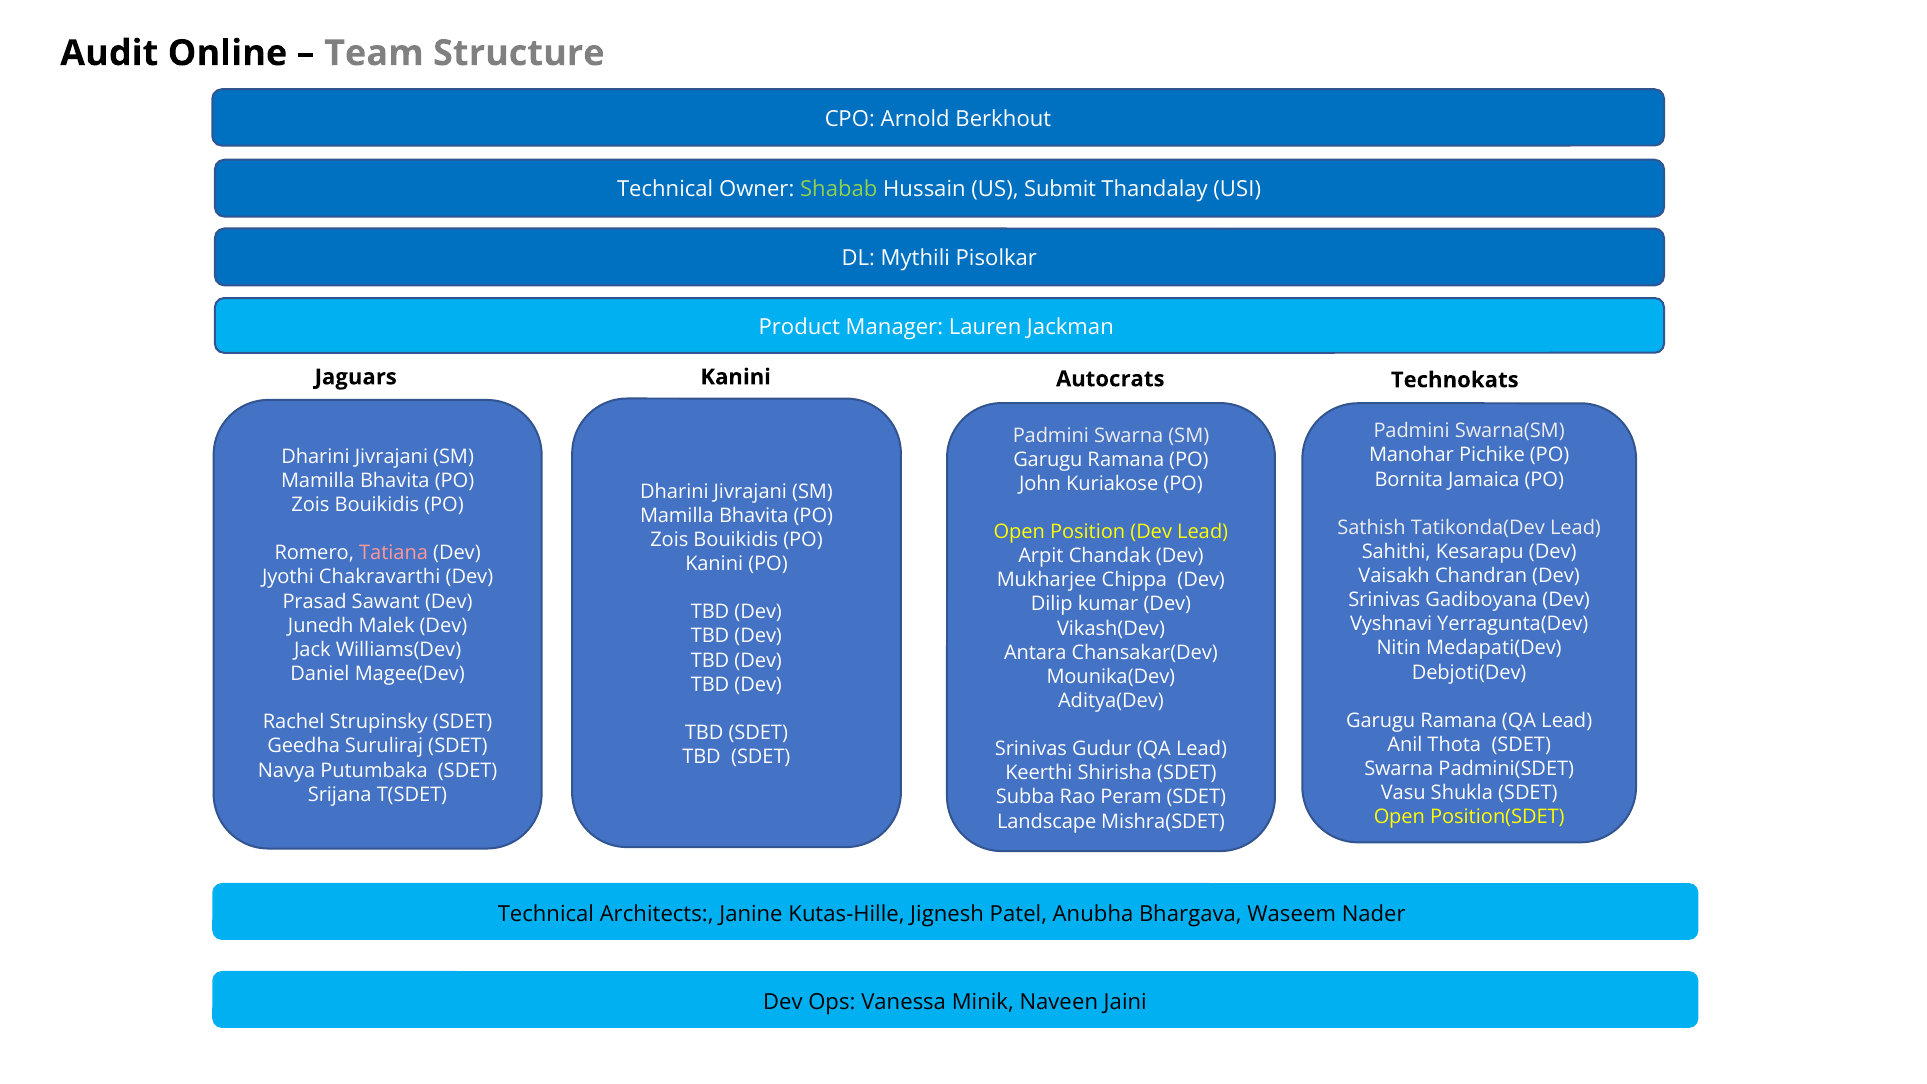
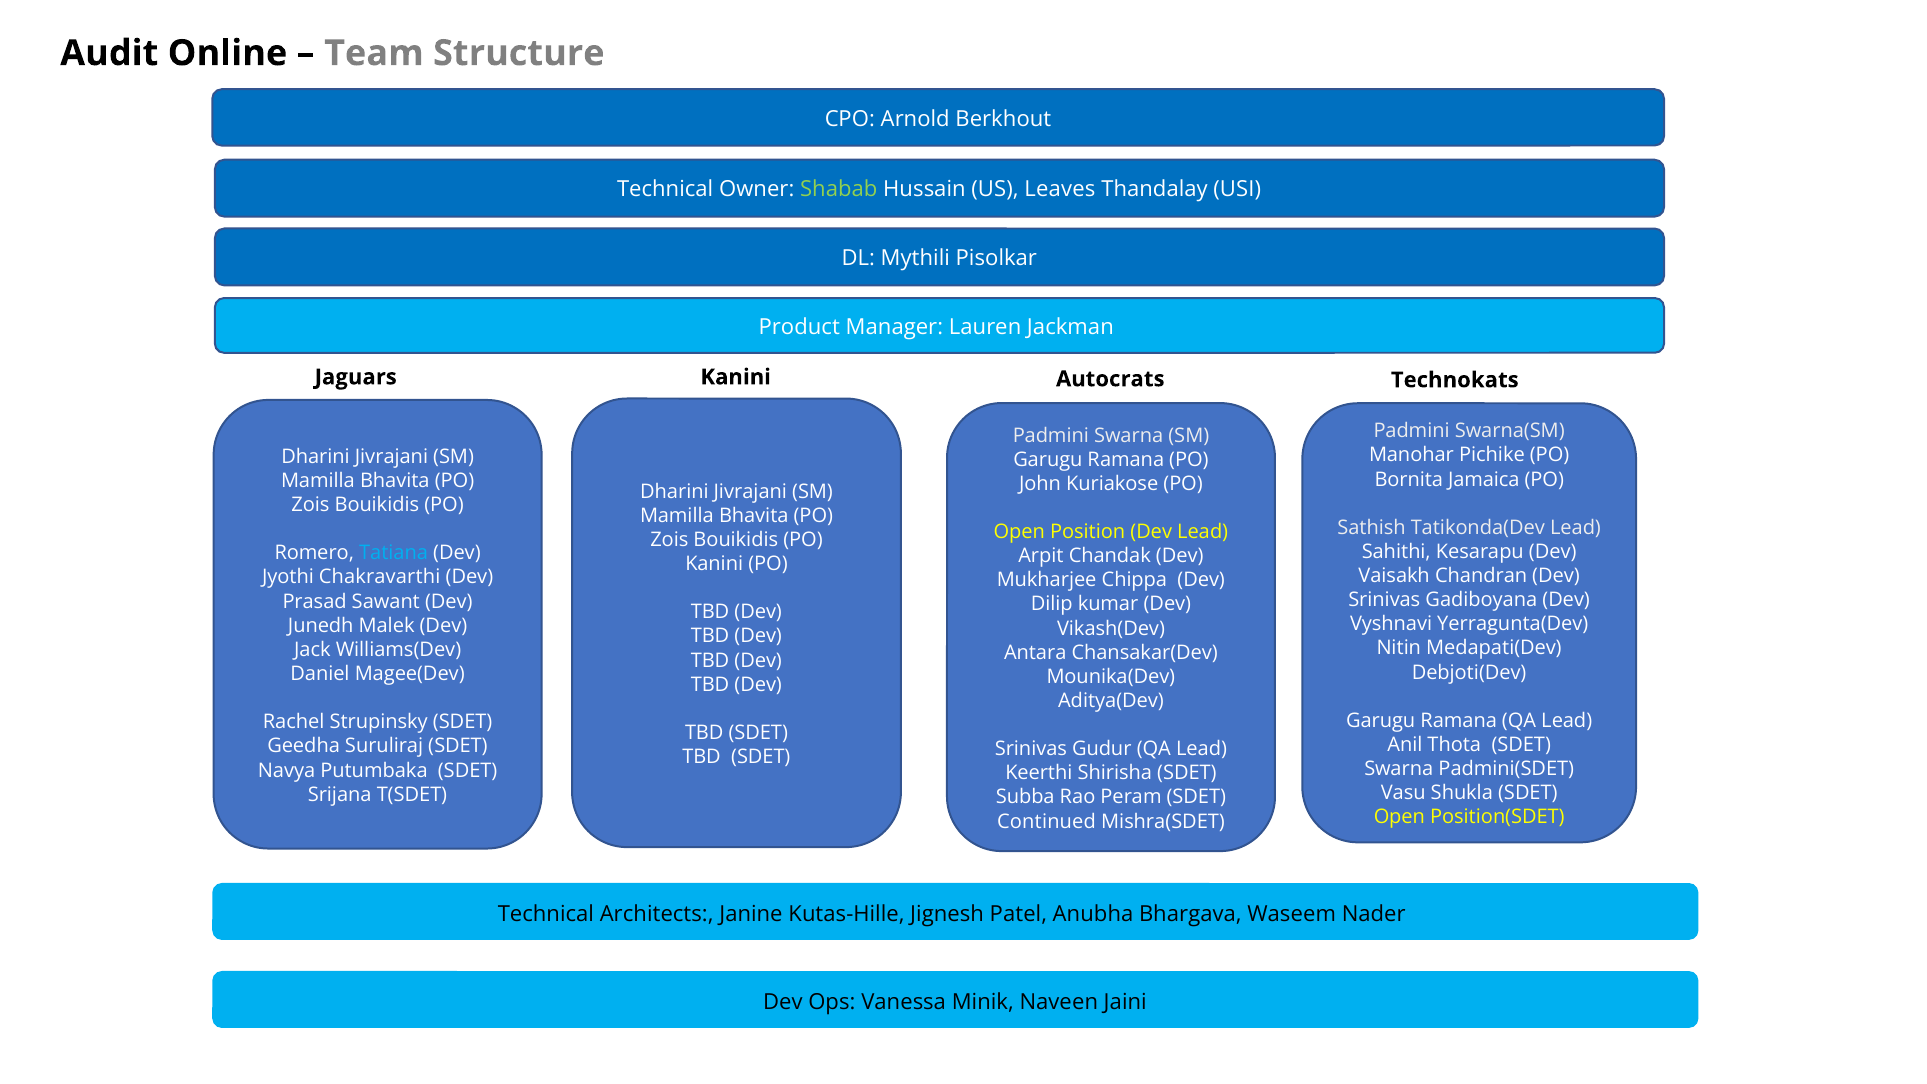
Submit: Submit -> Leaves
Tatiana colour: pink -> light blue
Landscape: Landscape -> Continued
